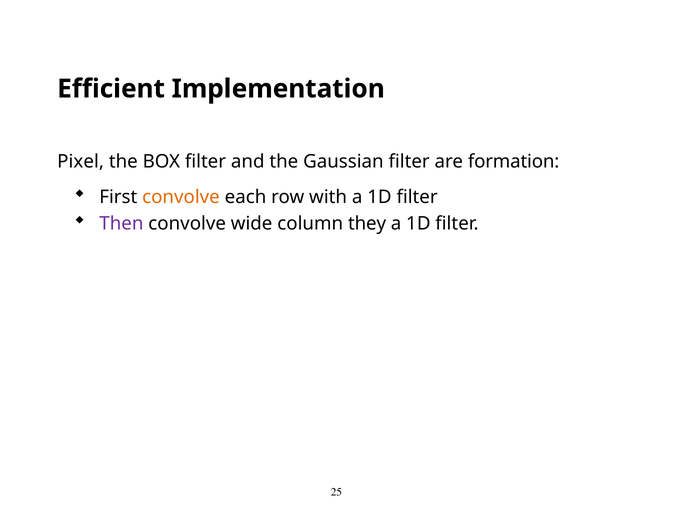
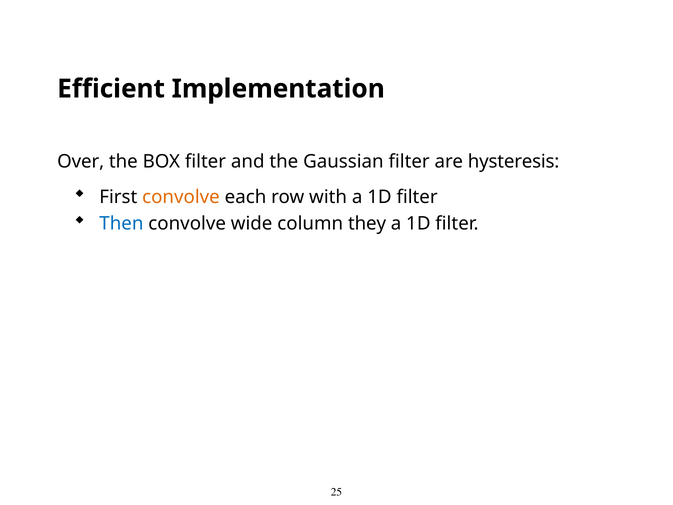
Pixel: Pixel -> Over
formation: formation -> hysteresis
Then colour: purple -> blue
